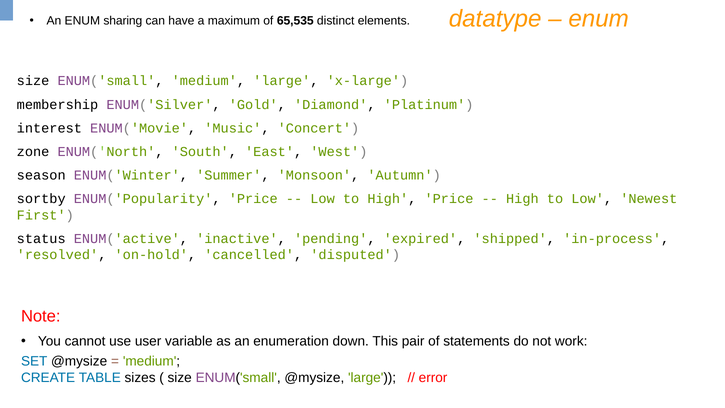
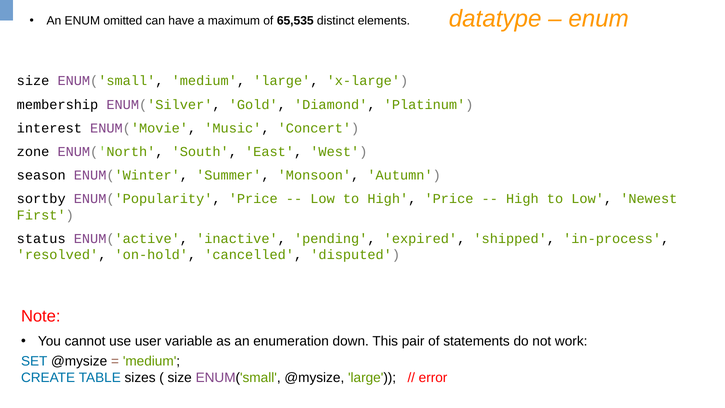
sharing: sharing -> omitted
